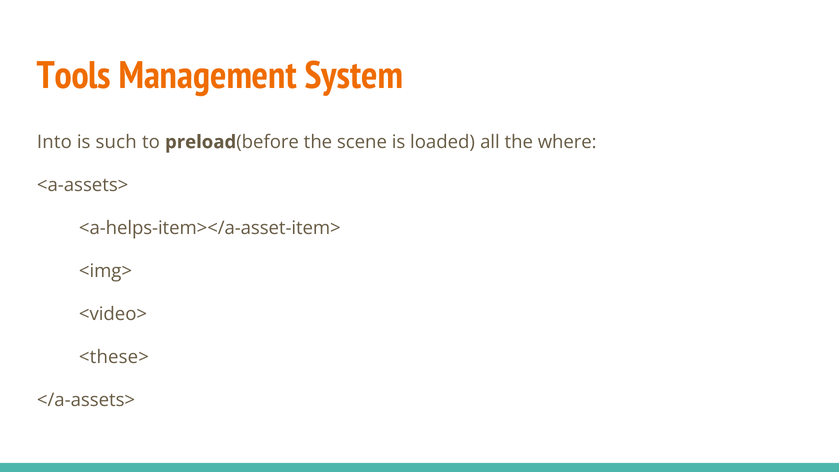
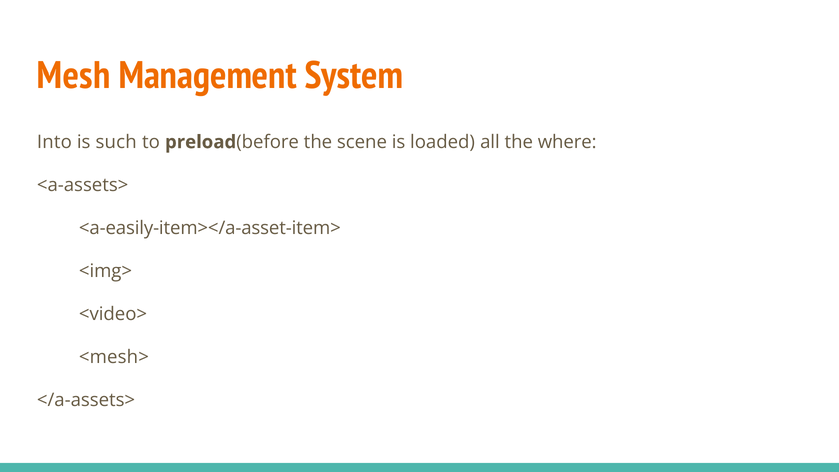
Tools: Tools -> Mesh
<a-helps-item></a-asset-item>: <a-helps-item></a-asset-item> -> <a-easily-item></a-asset-item>
<these>: <these> -> <mesh>
